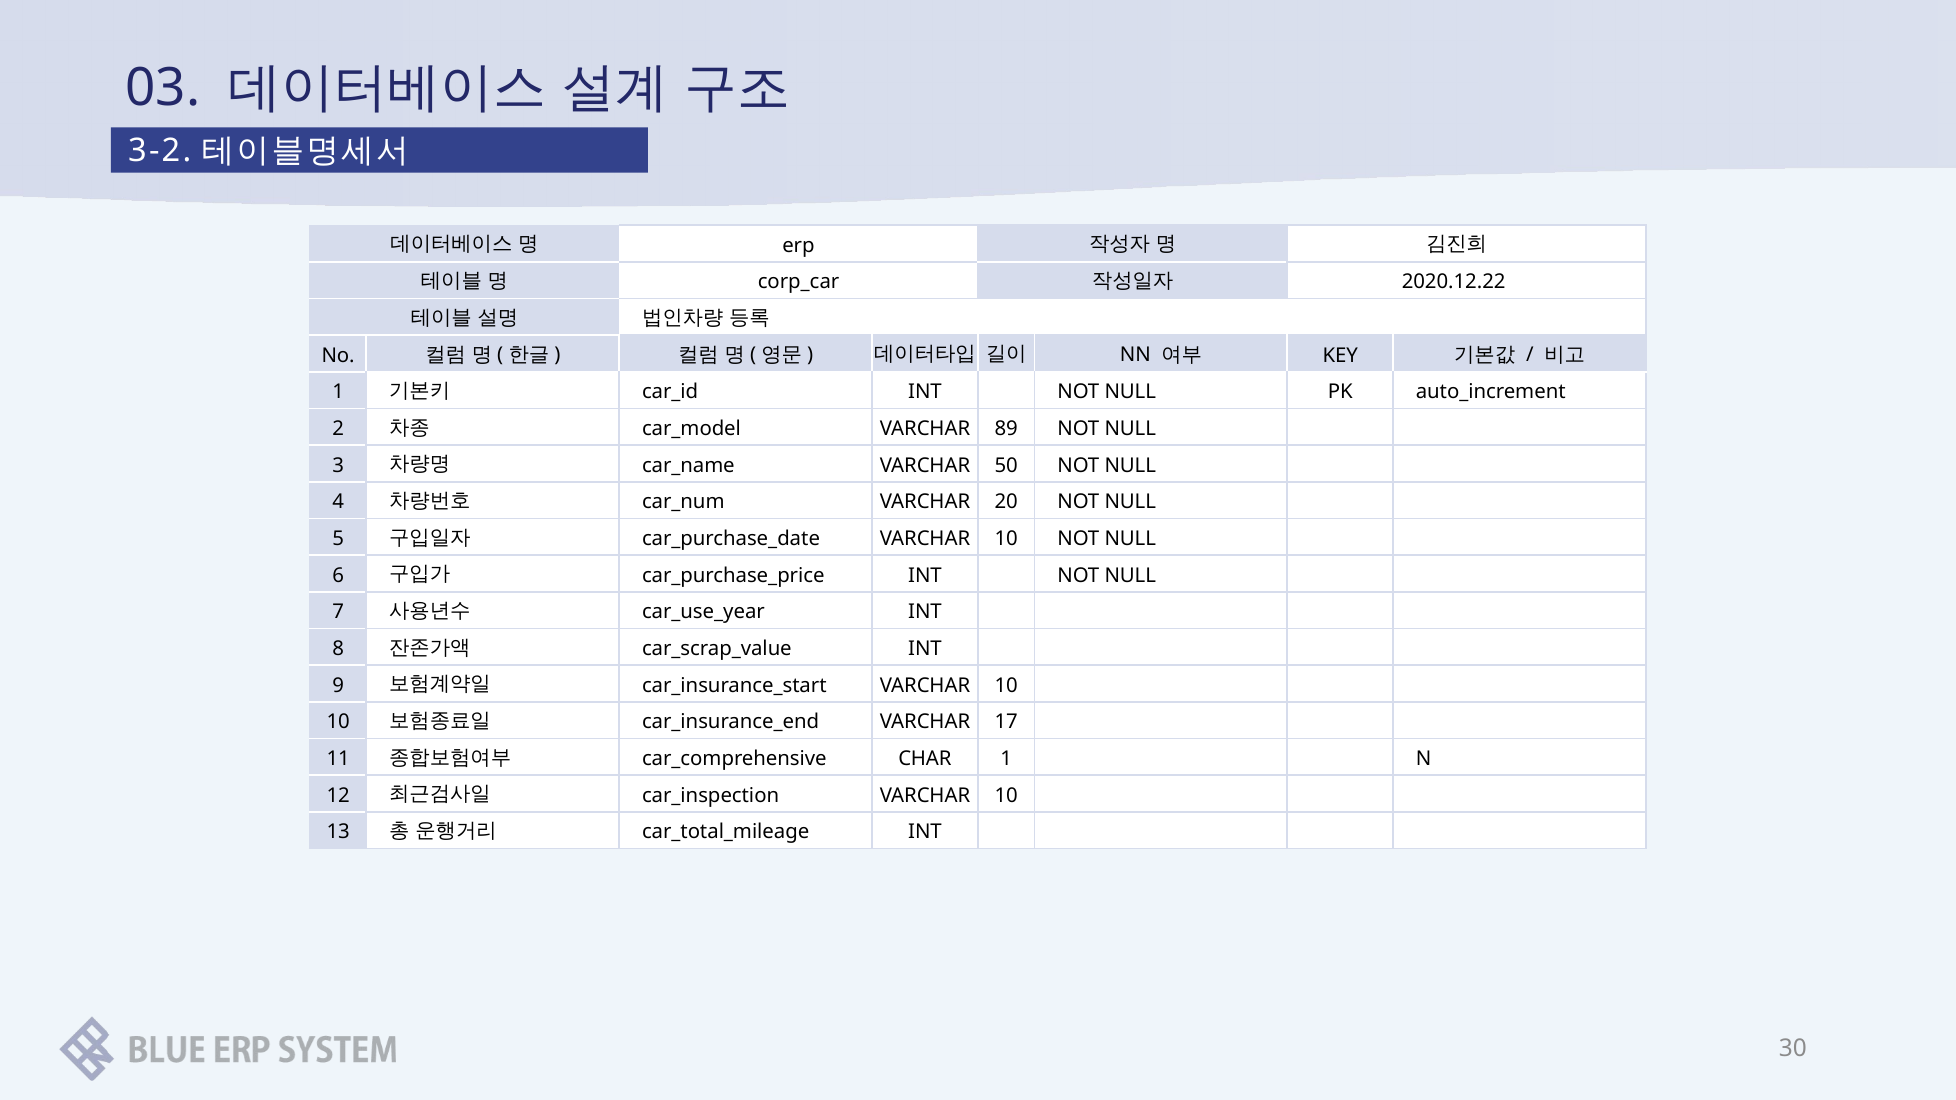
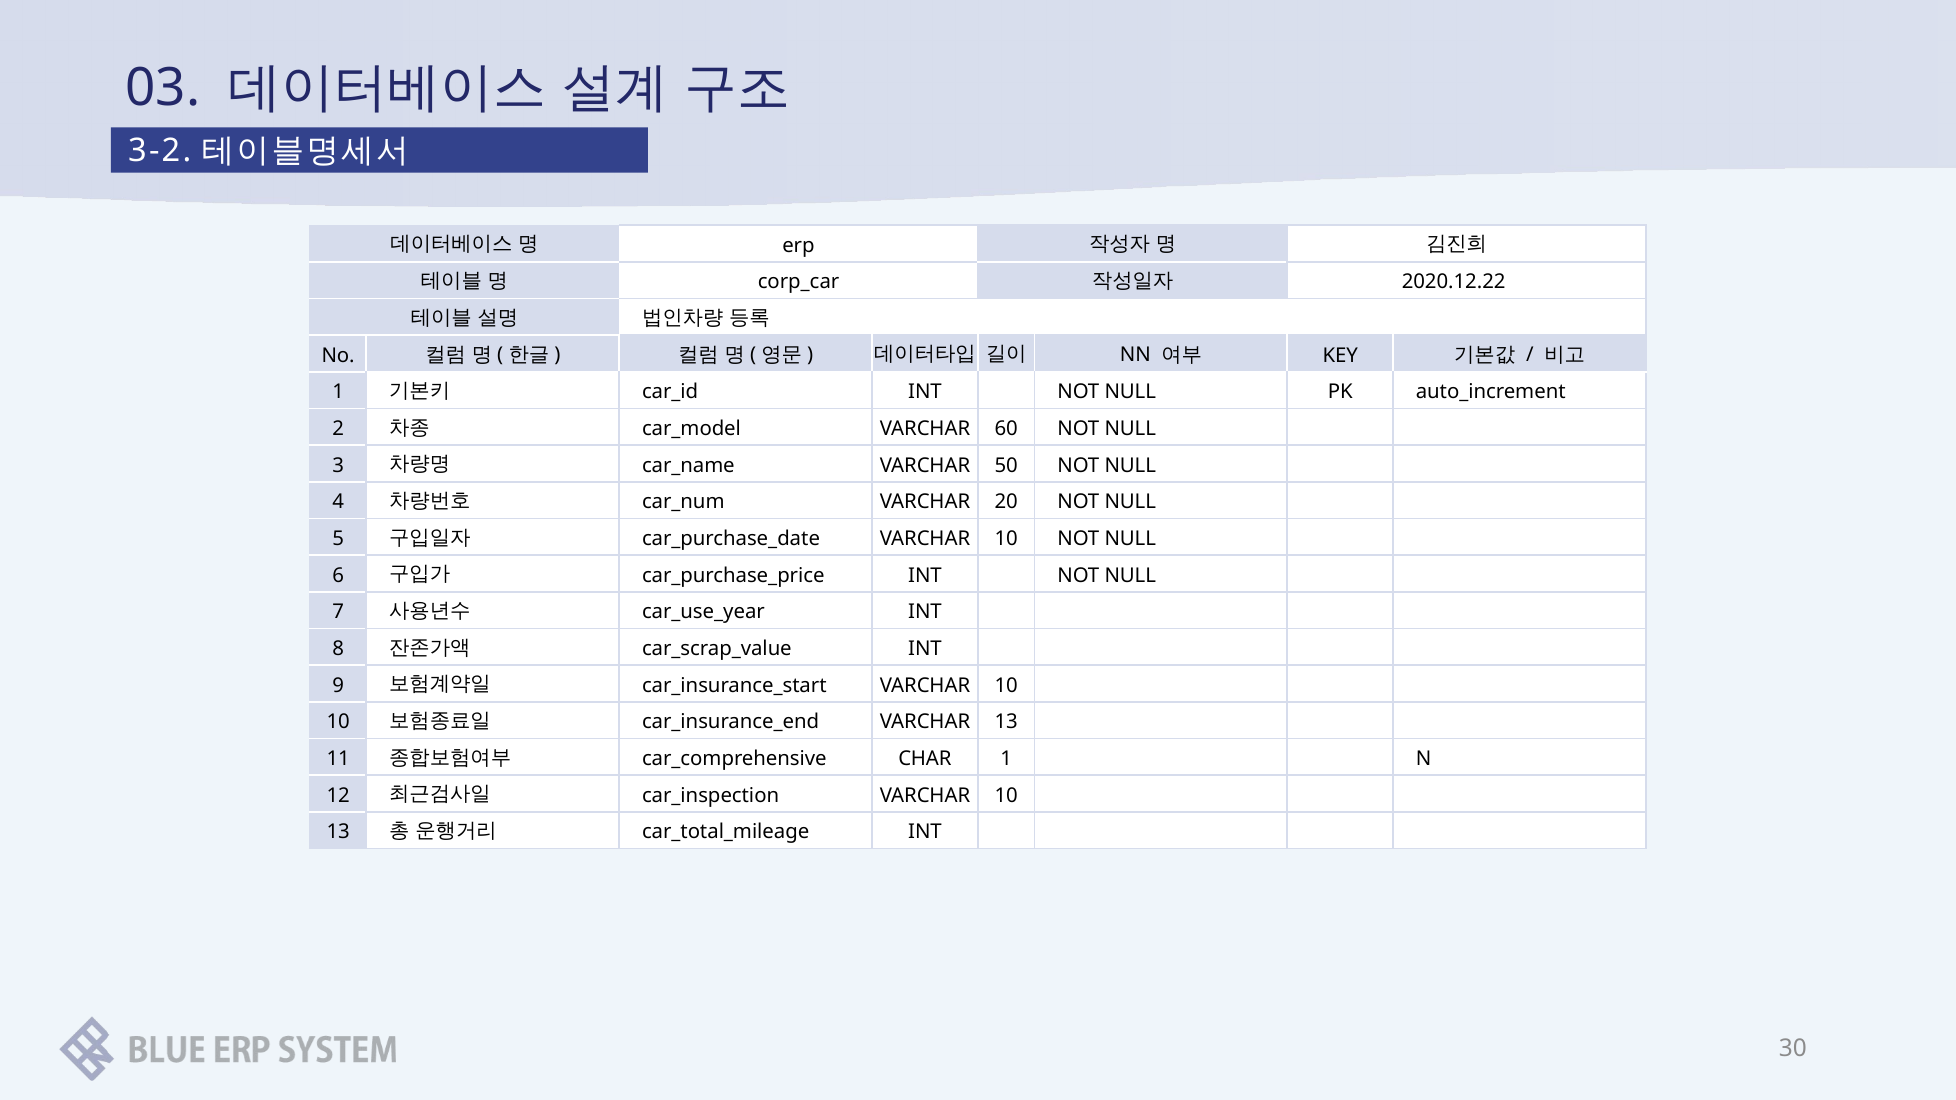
89: 89 -> 60
VARCHAR 17: 17 -> 13
